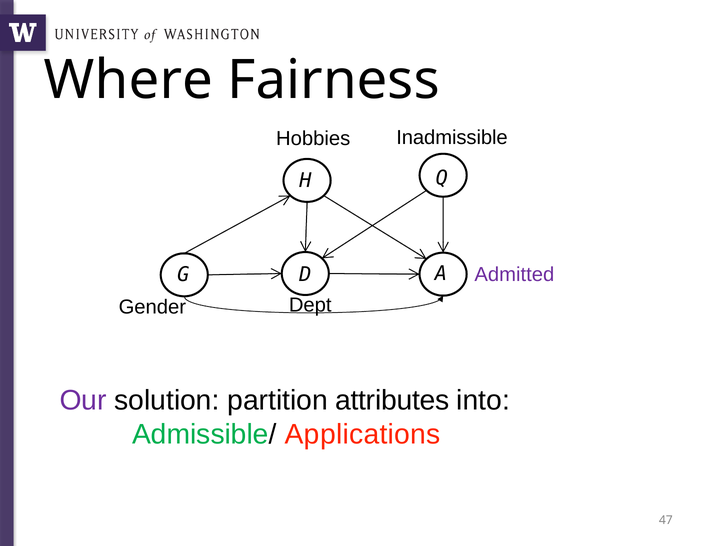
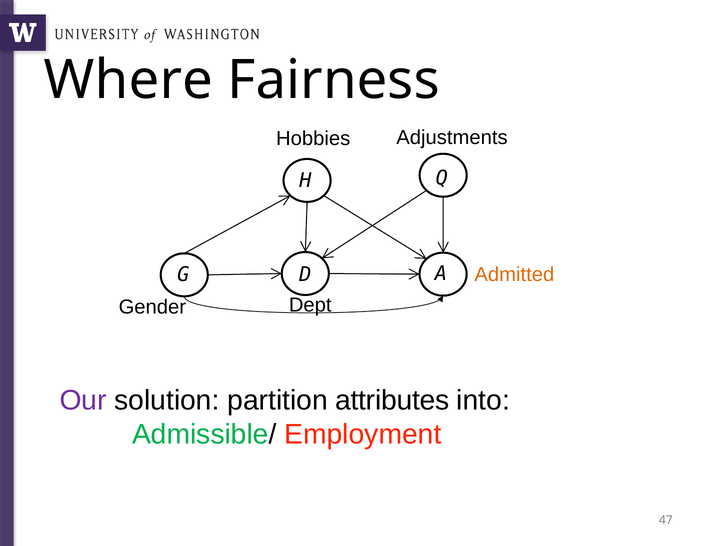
Inadmissible: Inadmissible -> Adjustments
Admitted colour: purple -> orange
Applications: Applications -> Employment
